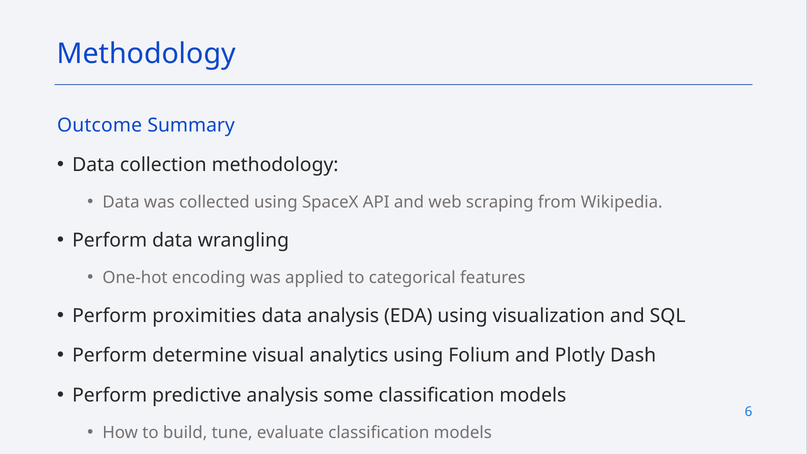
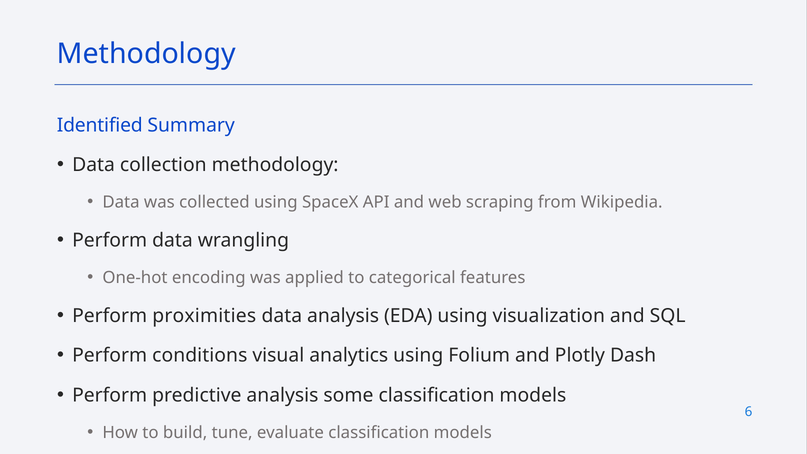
Outcome: Outcome -> Identified
determine: determine -> conditions
